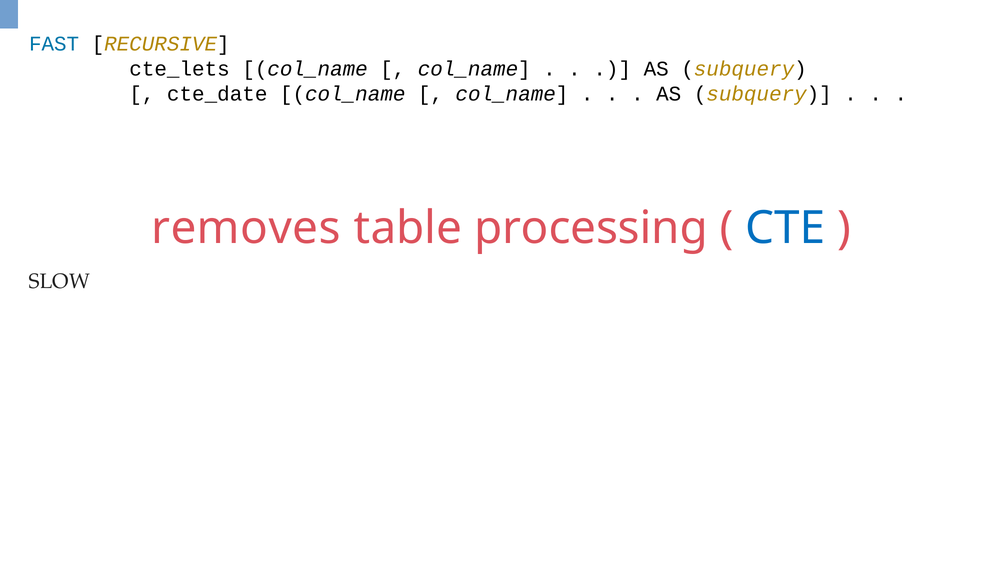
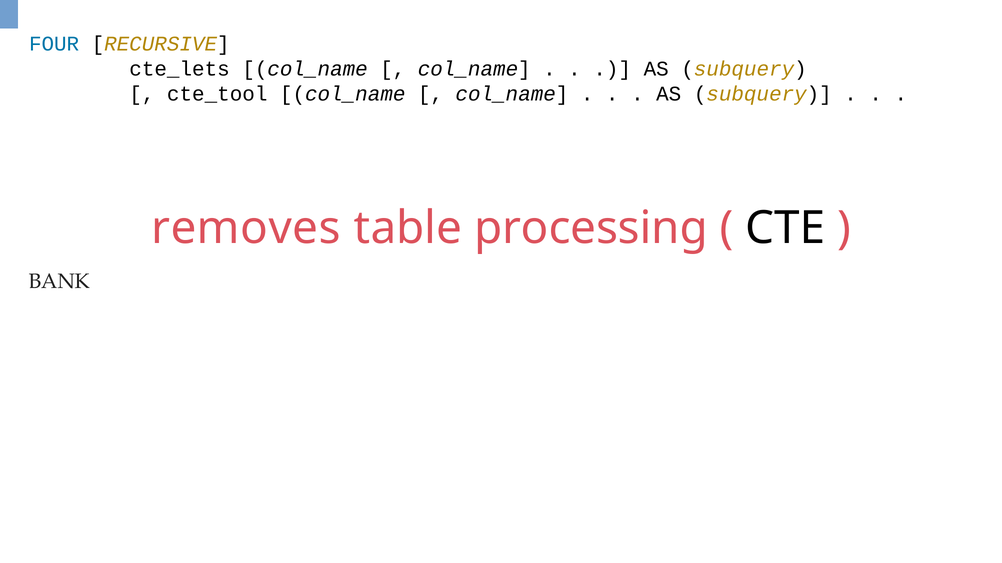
FAST: FAST -> FOUR
cte_date: cte_date -> cte_tool
CTE colour: blue -> black
SLOW: SLOW -> BANK
